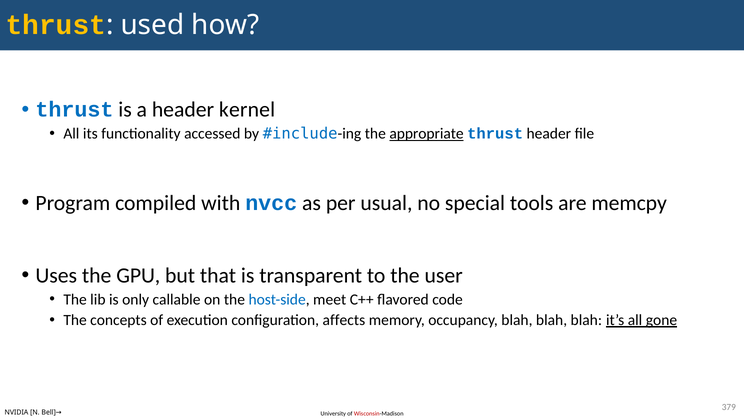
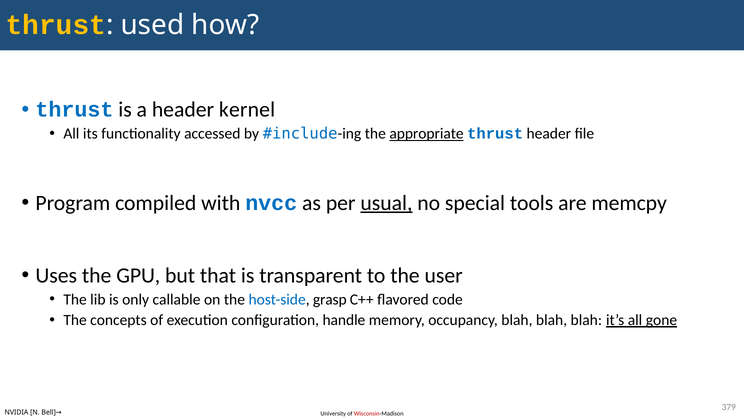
usual underline: none -> present
meet: meet -> grasp
affects: affects -> handle
